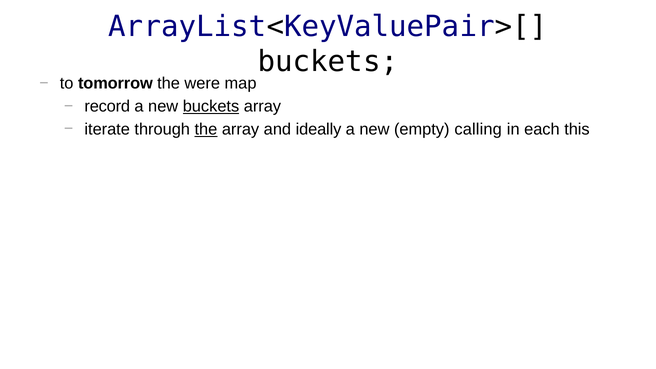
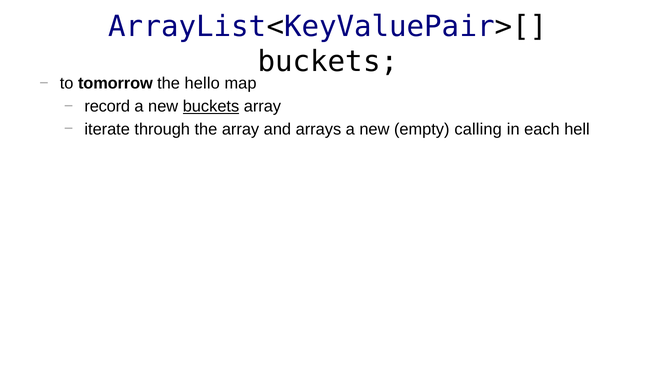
were: were -> hello
the at (206, 129) underline: present -> none
ideally: ideally -> arrays
this: this -> hell
